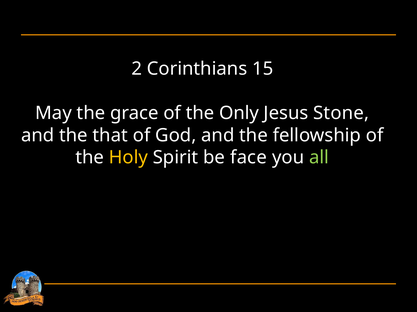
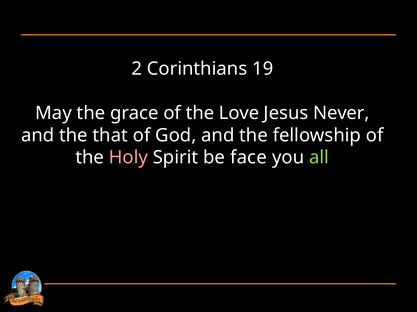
15: 15 -> 19
Only: Only -> Love
Stone: Stone -> Never
Holy colour: yellow -> pink
